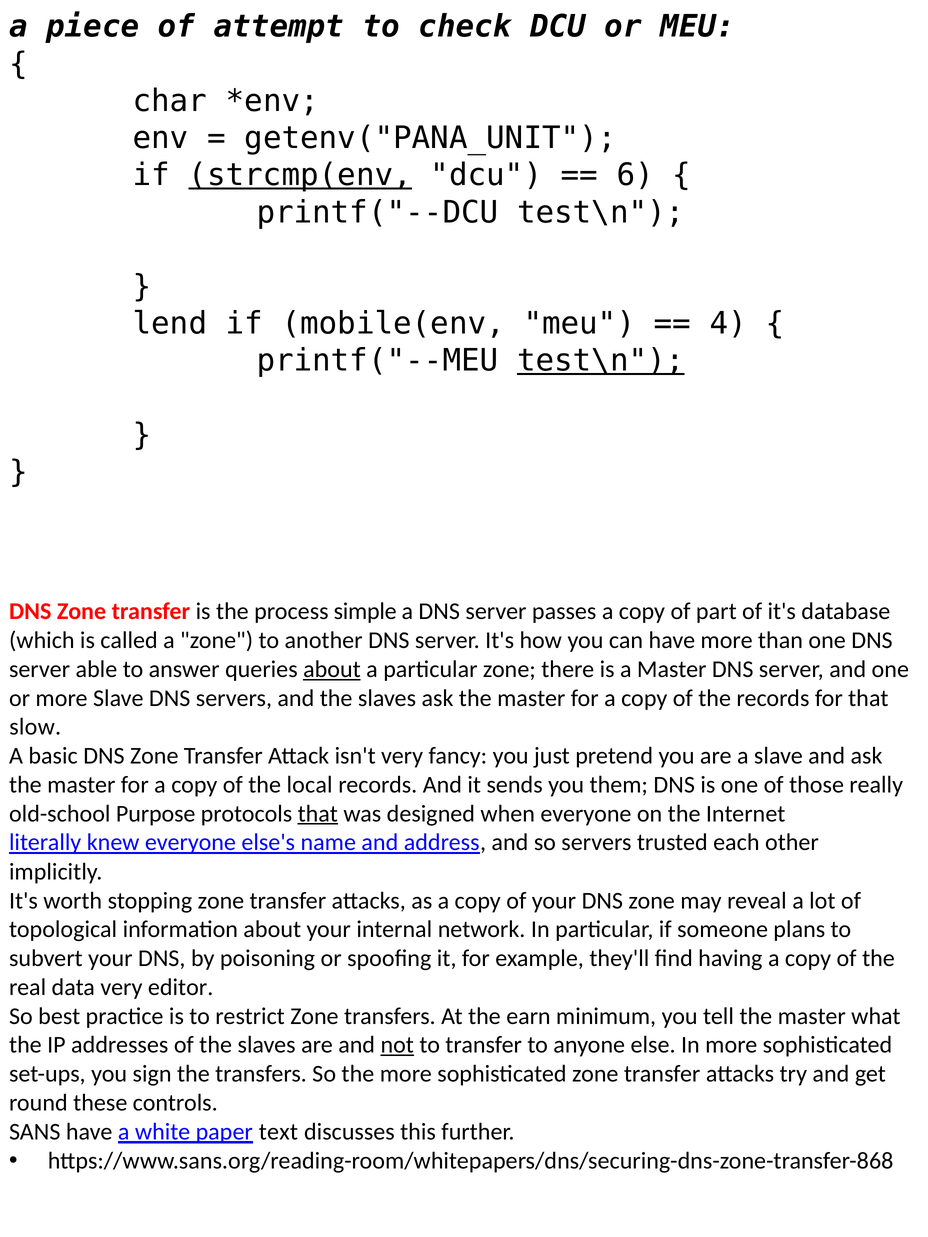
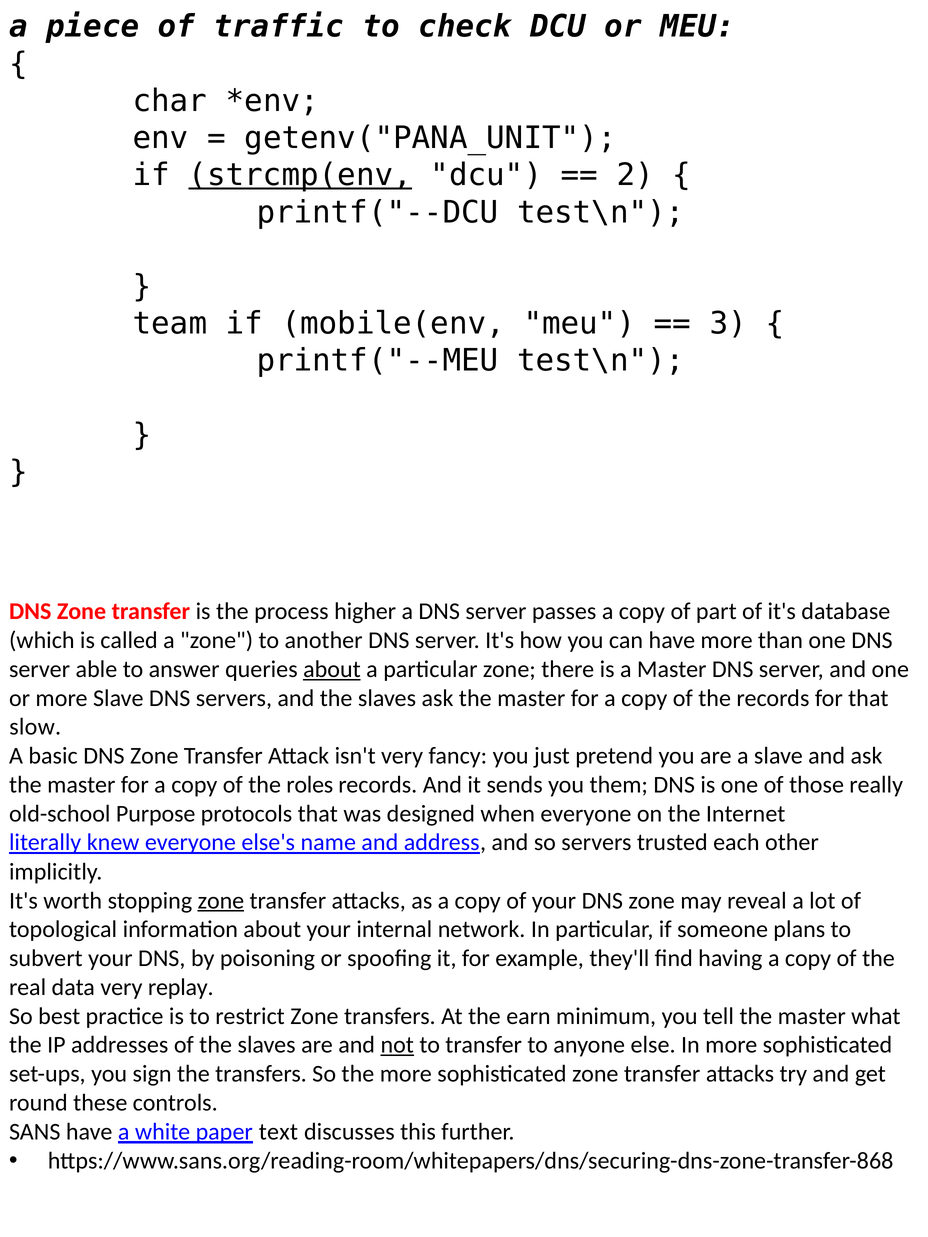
attempt: attempt -> traffic
6: 6 -> 2
lend: lend -> team
4: 4 -> 3
test\n at (601, 361) underline: present -> none
simple: simple -> higher
local: local -> roles
that at (318, 814) underline: present -> none
zone at (221, 901) underline: none -> present
editor: editor -> replay
